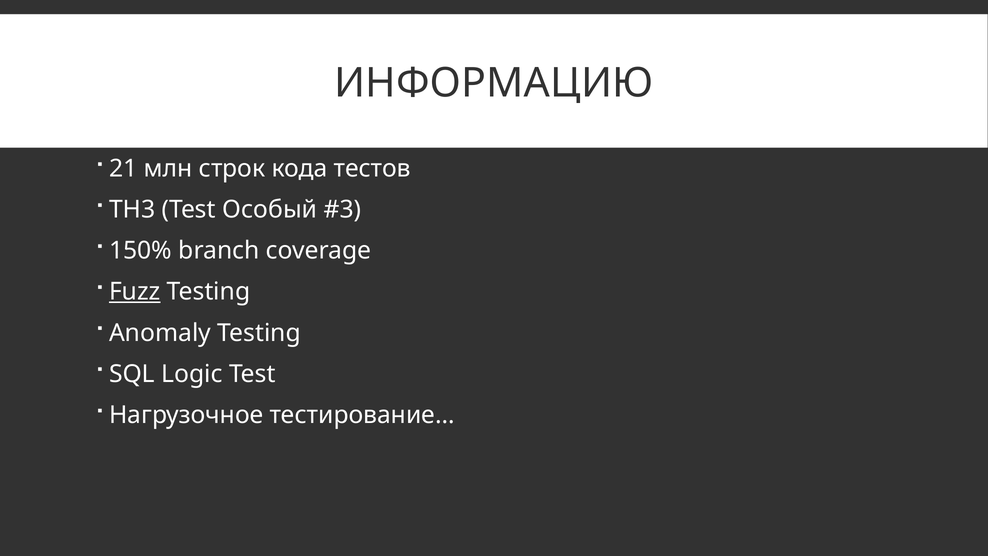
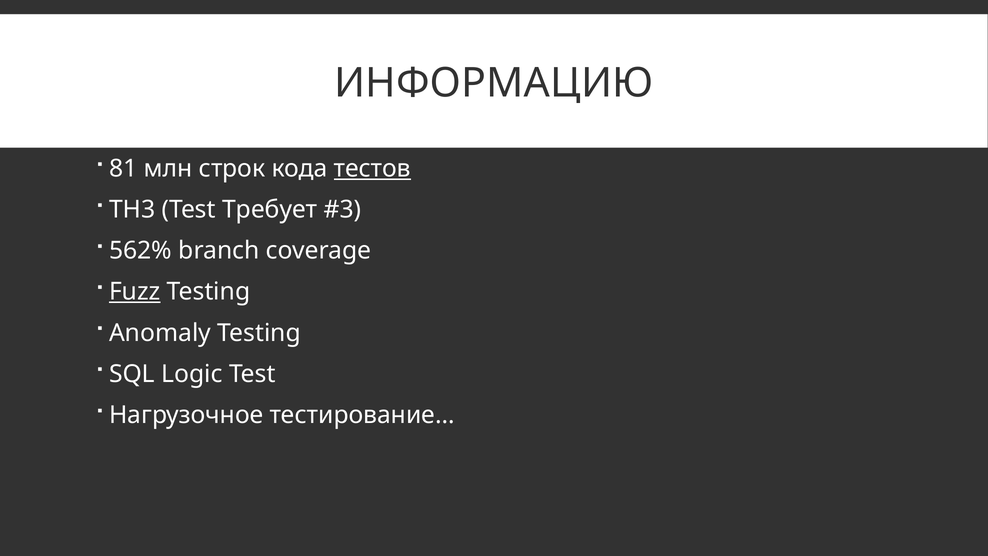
21: 21 -> 81
тестов underline: none -> present
Особый: Особый -> Требует
150%: 150% -> 562%
